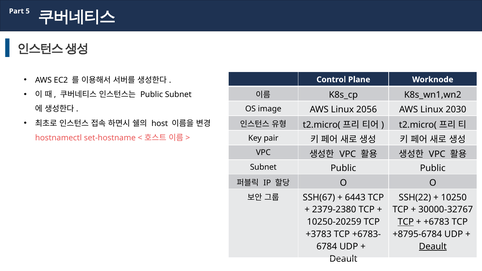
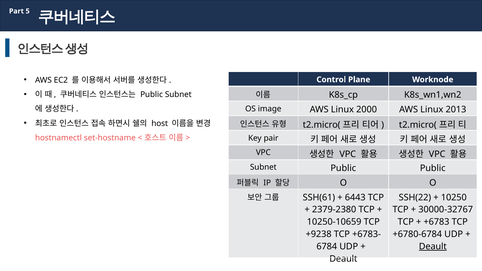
2056: 2056 -> 2000
2030: 2030 -> 2013
SSH(67: SSH(67 -> SSH(61
10250-20259: 10250-20259 -> 10250-10659
TCP at (406, 222) underline: present -> none
+3783: +3783 -> +9238
+8795-6784: +8795-6784 -> +6780-6784
